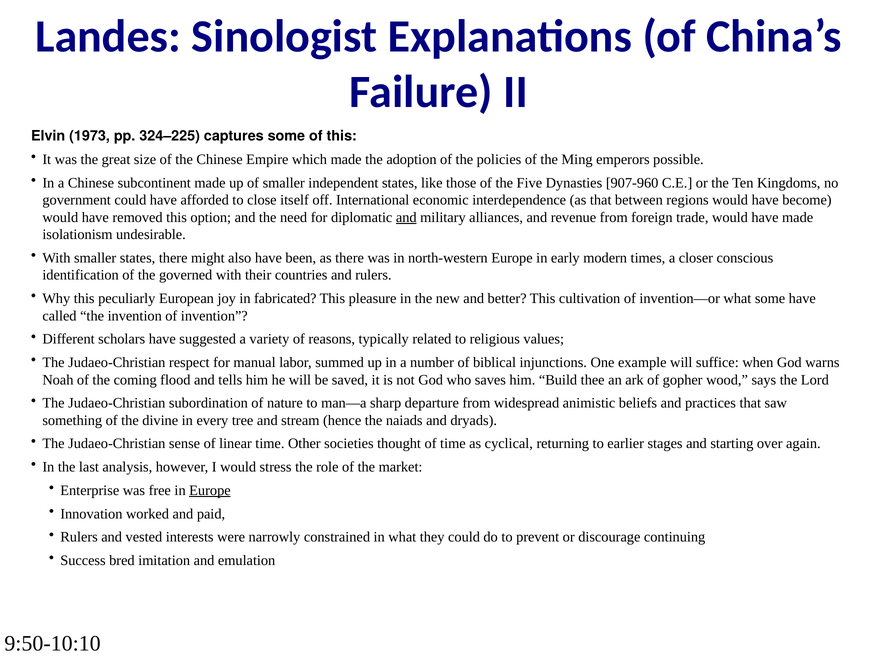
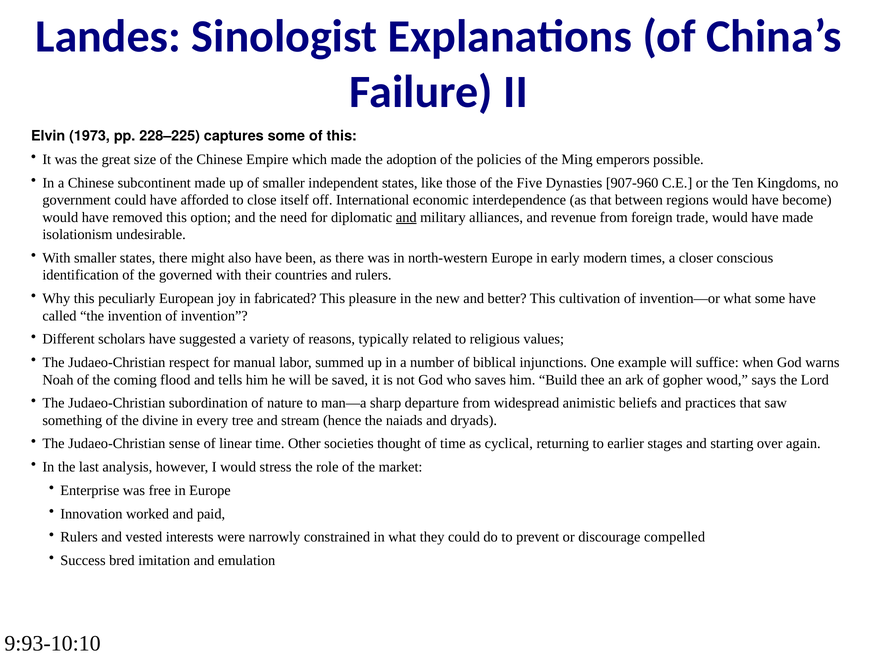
324–225: 324–225 -> 228–225
Europe at (210, 490) underline: present -> none
continuing: continuing -> compelled
9:50-10:10: 9:50-10:10 -> 9:93-10:10
